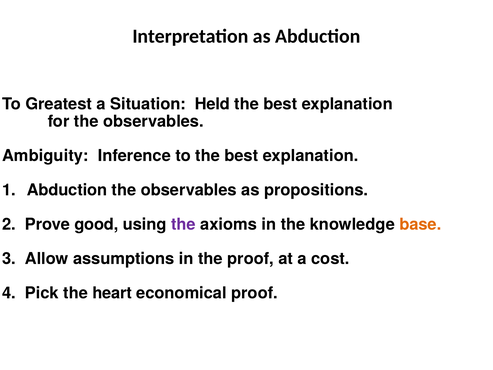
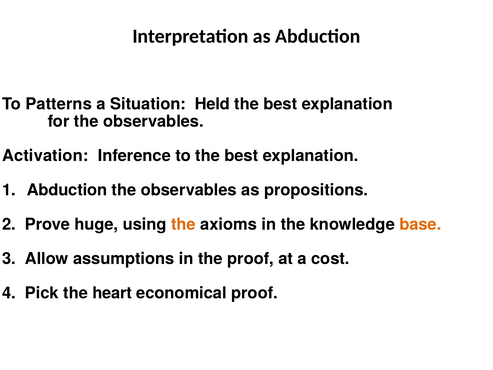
Greatest: Greatest -> Patterns
Ambiguity: Ambiguity -> Activation
good: good -> huge
the at (183, 224) colour: purple -> orange
